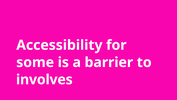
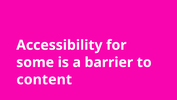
involves: involves -> content
